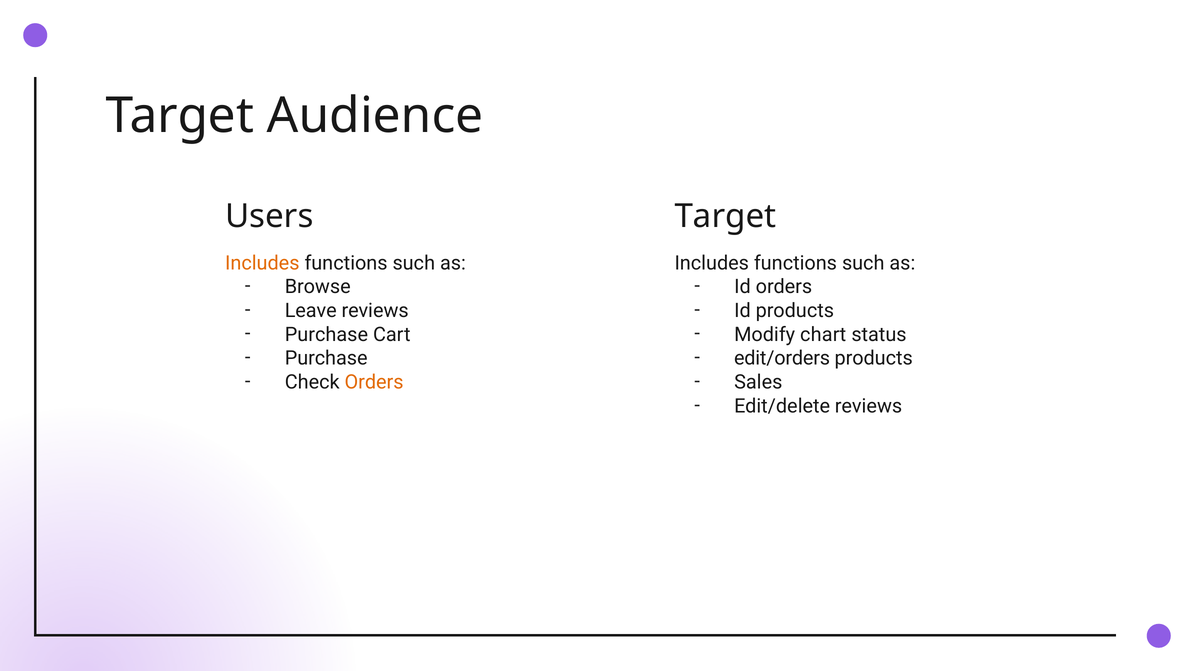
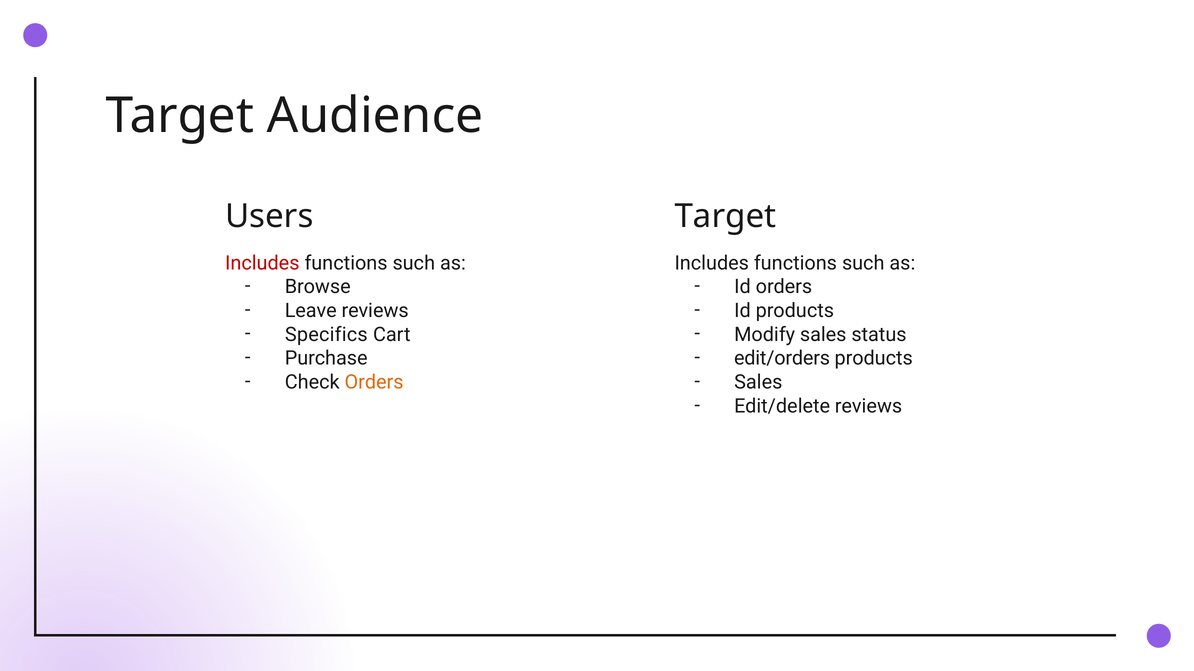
Includes at (262, 263) colour: orange -> red
Purchase at (326, 335): Purchase -> Specifics
Modify chart: chart -> sales
